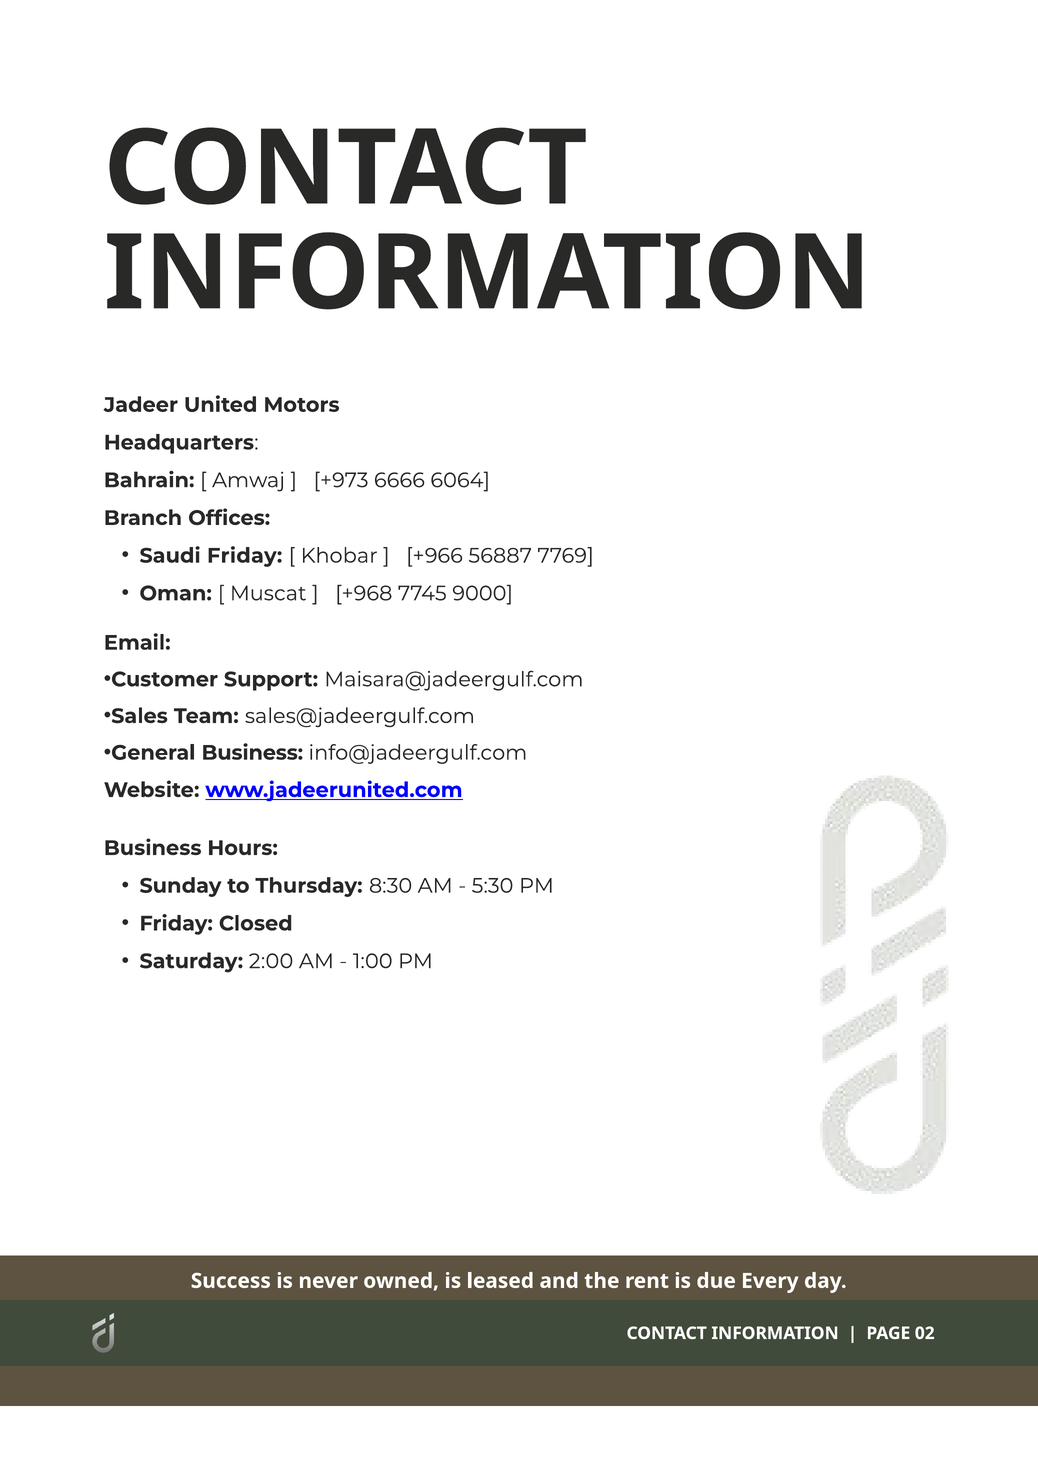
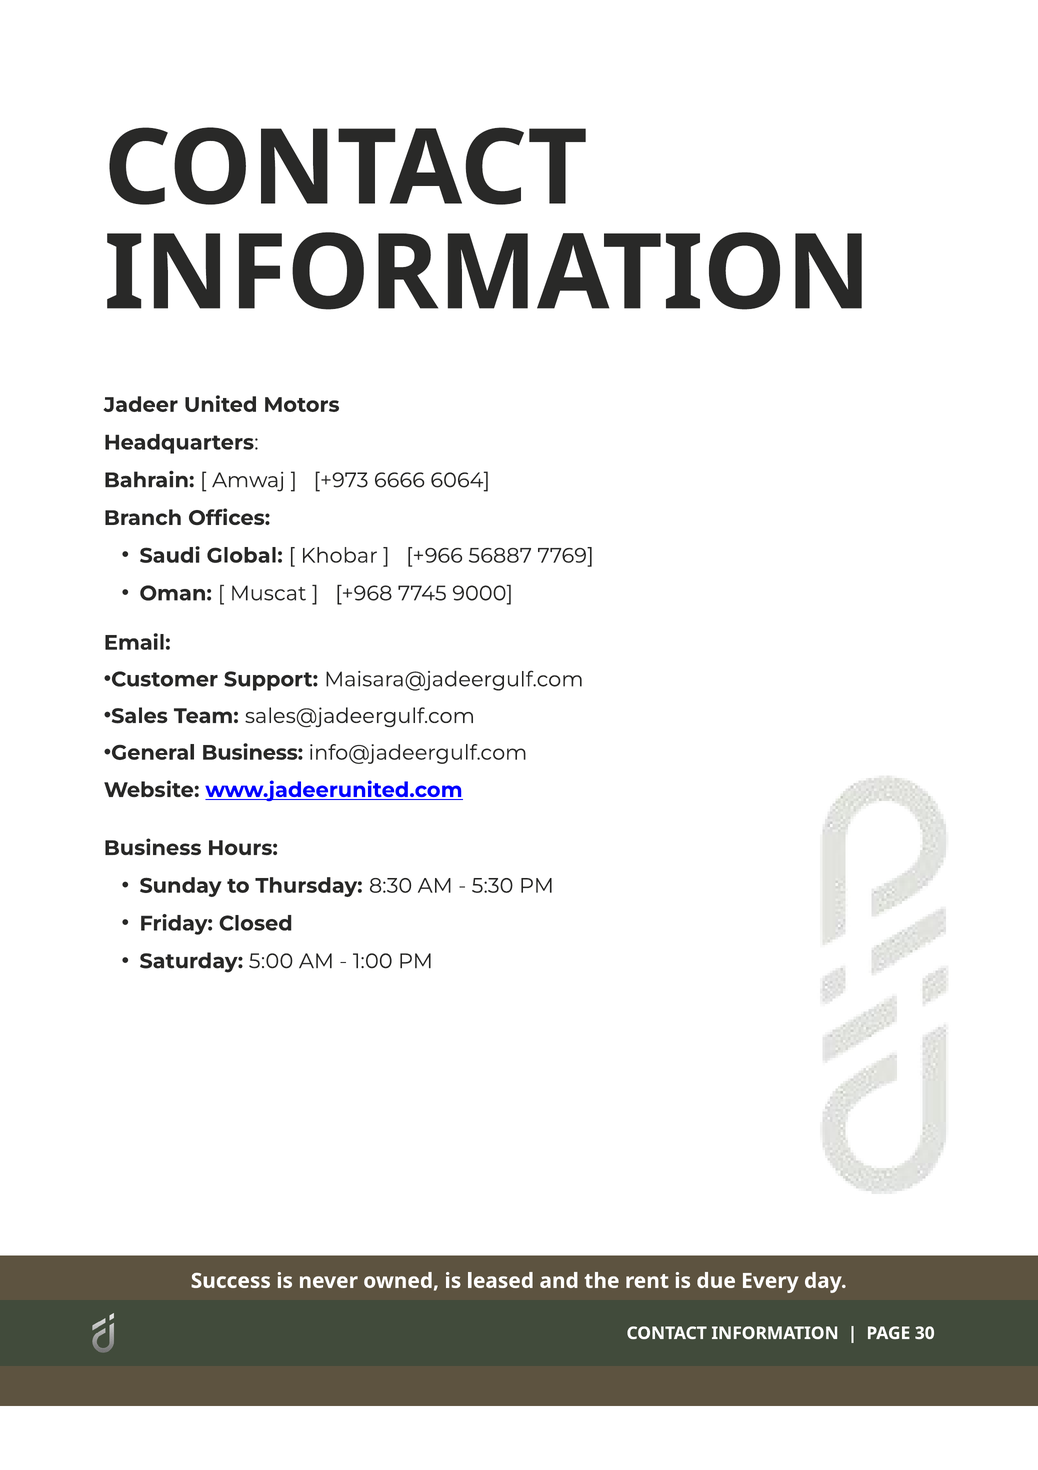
Saudi Friday: Friday -> Global
2:00: 2:00 -> 5:00
02: 02 -> 30
